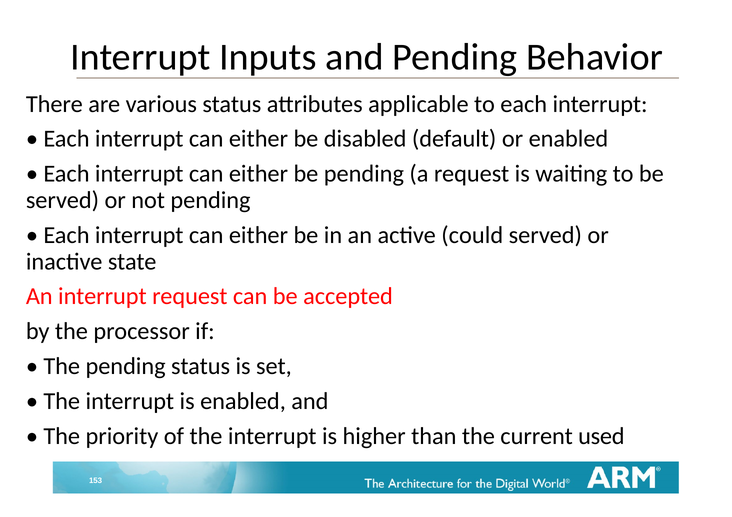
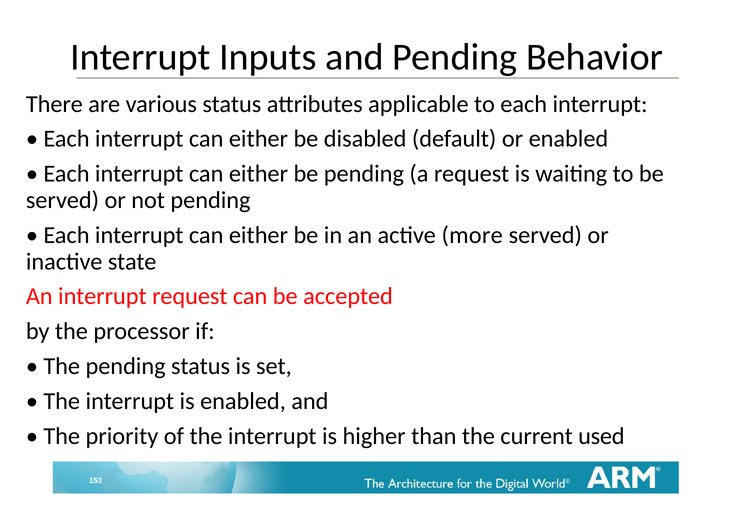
could: could -> more
